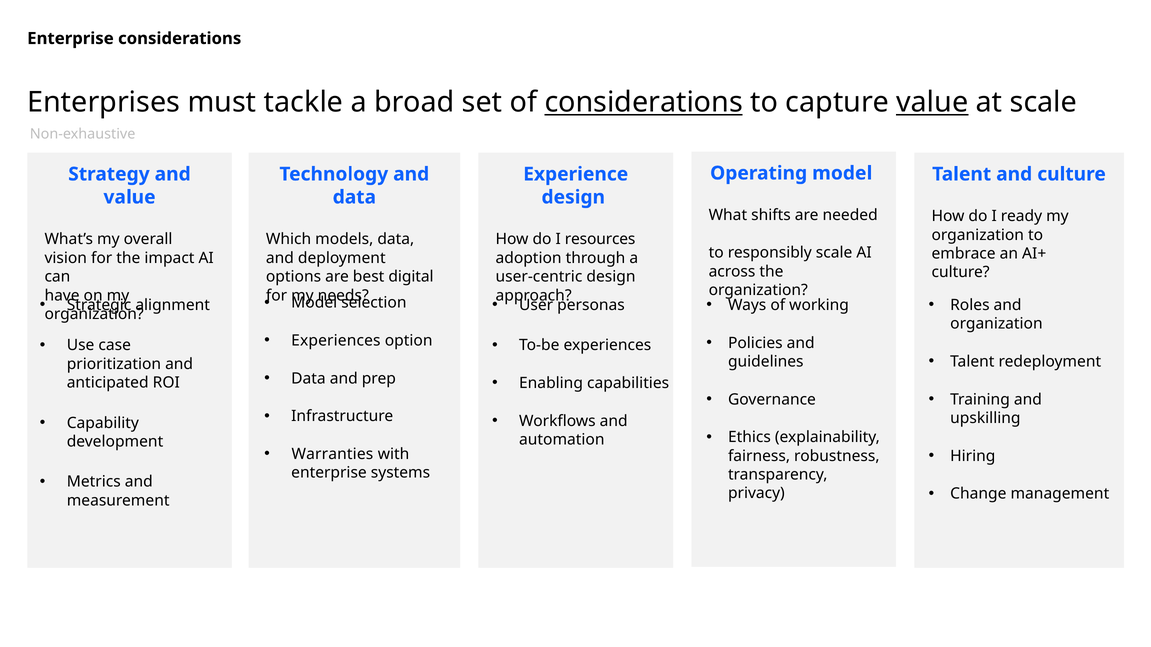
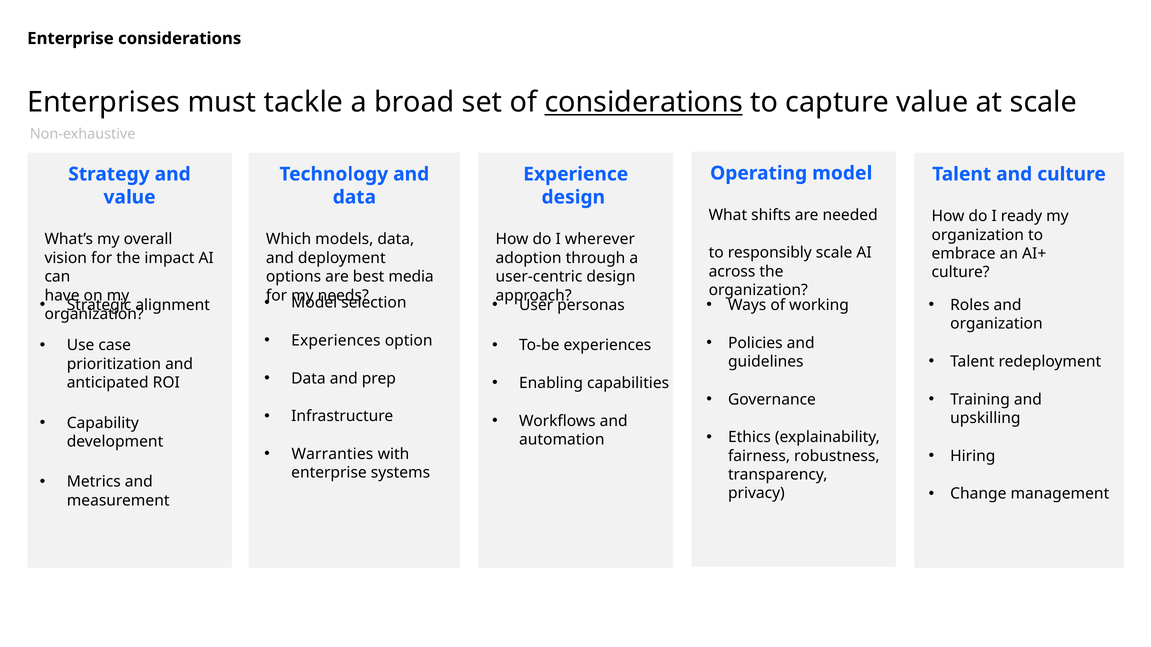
value at (932, 103) underline: present -> none
resources: resources -> wherever
digital: digital -> media
